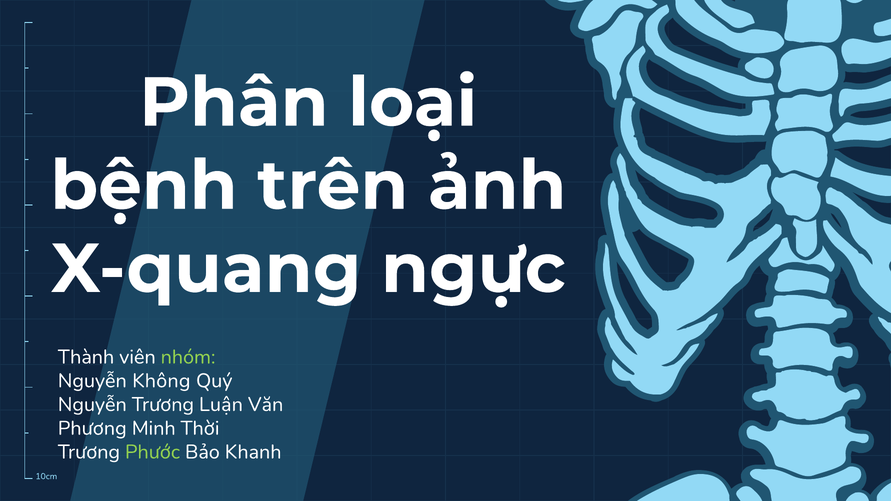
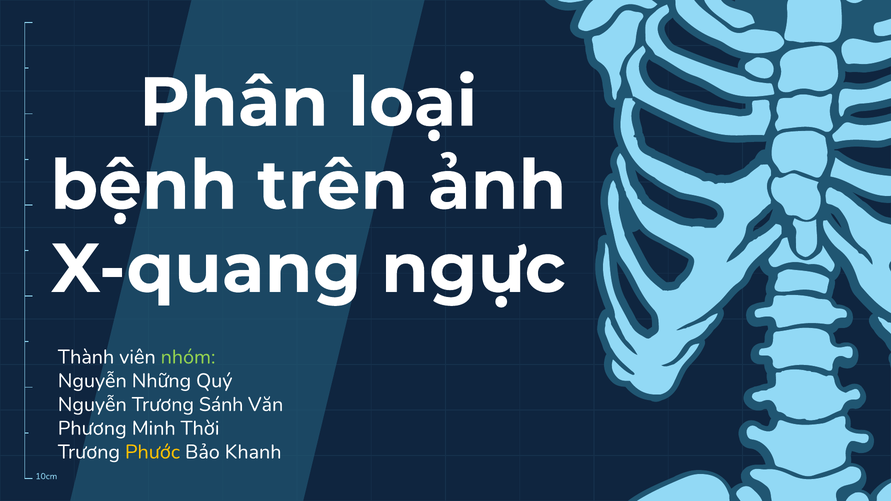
Không: Không -> Những
Luận: Luận -> Sánh
Phước colour: light green -> yellow
